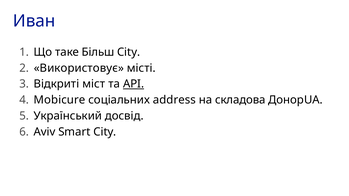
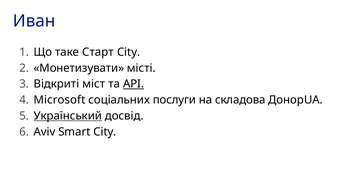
Більш: Більш -> Старт
Використовує: Використовує -> Монетизувати
Mobicure: Mobicure -> Microsoft
address: address -> послуги
Український underline: none -> present
